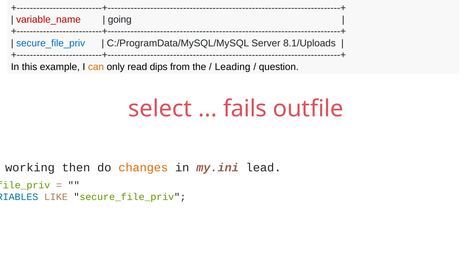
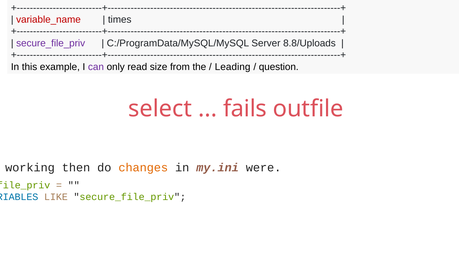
going: going -> times
secure_file_priv at (51, 43) colour: blue -> purple
8.1/Uploads: 8.1/Uploads -> 8.8/Uploads
can colour: orange -> purple
dips: dips -> size
lead: lead -> were
